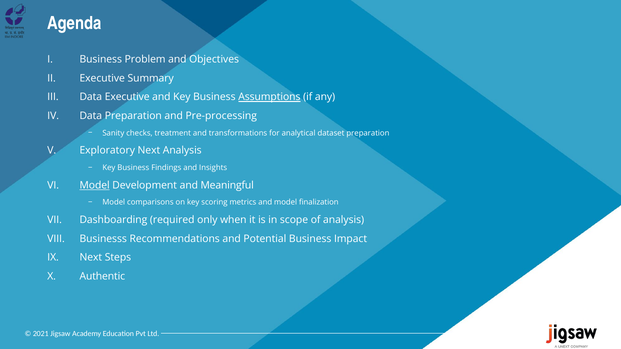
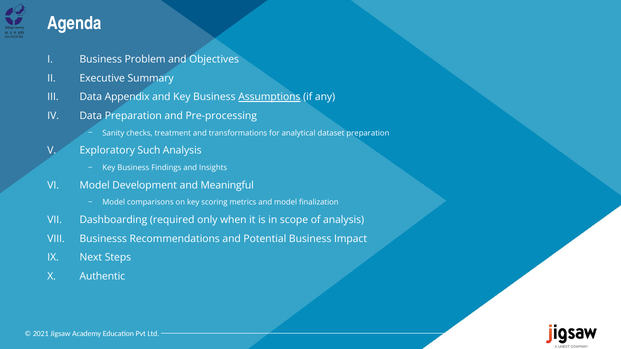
Data Executive: Executive -> Appendix
Exploratory Next: Next -> Such
Model at (95, 185) underline: present -> none
